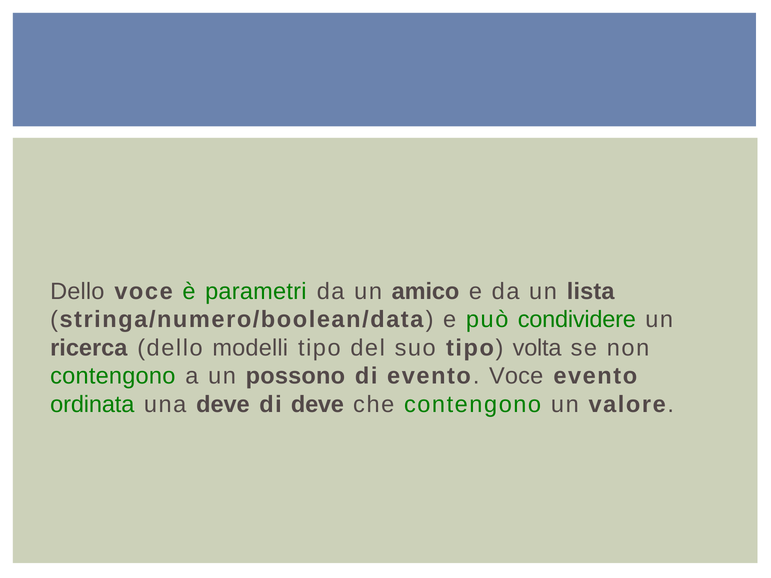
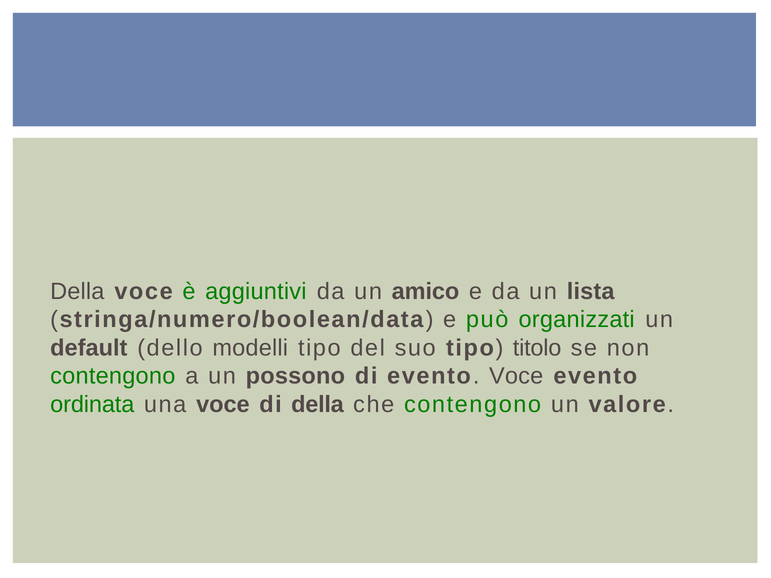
Dello at (77, 291): Dello -> Della
parametri: parametri -> aggiuntivi
condividere: condividere -> organizzati
ricerca: ricerca -> default
volta: volta -> titolo
una deve: deve -> voce
di deve: deve -> della
